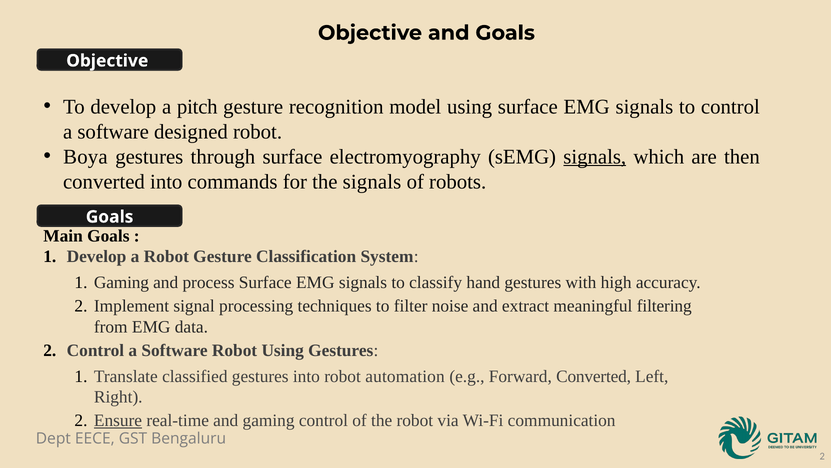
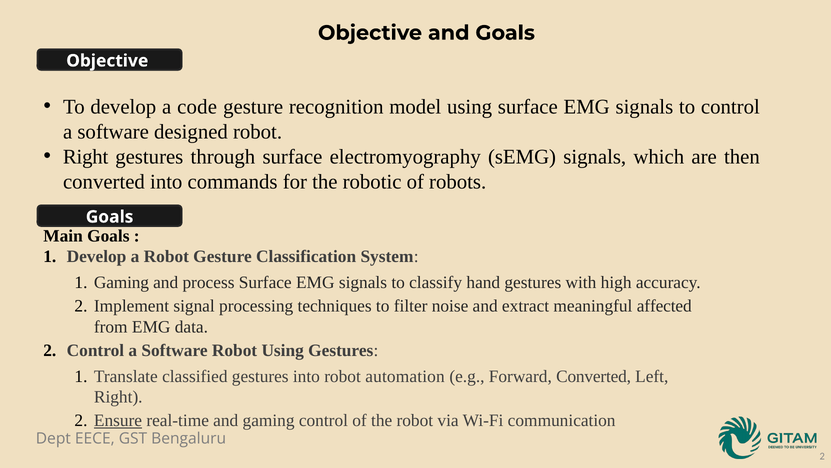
pitch: pitch -> code
Boya at (85, 156): Boya -> Right
signals at (595, 156) underline: present -> none
the signals: signals -> robotic
filtering: filtering -> affected
